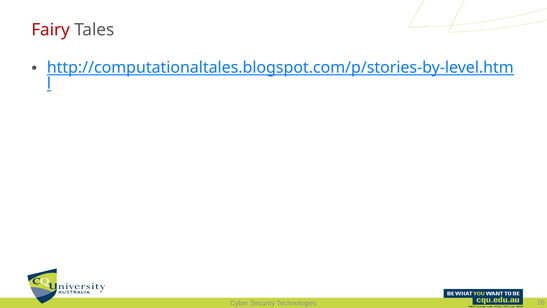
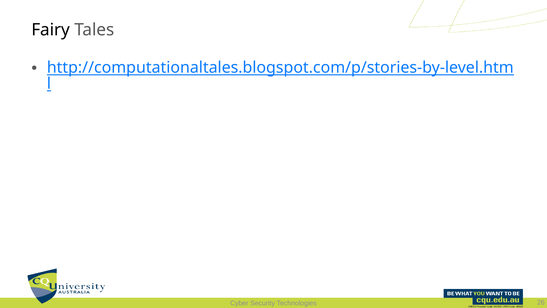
Fairy colour: red -> black
